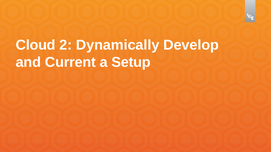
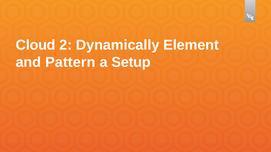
Develop: Develop -> Element
Current: Current -> Pattern
